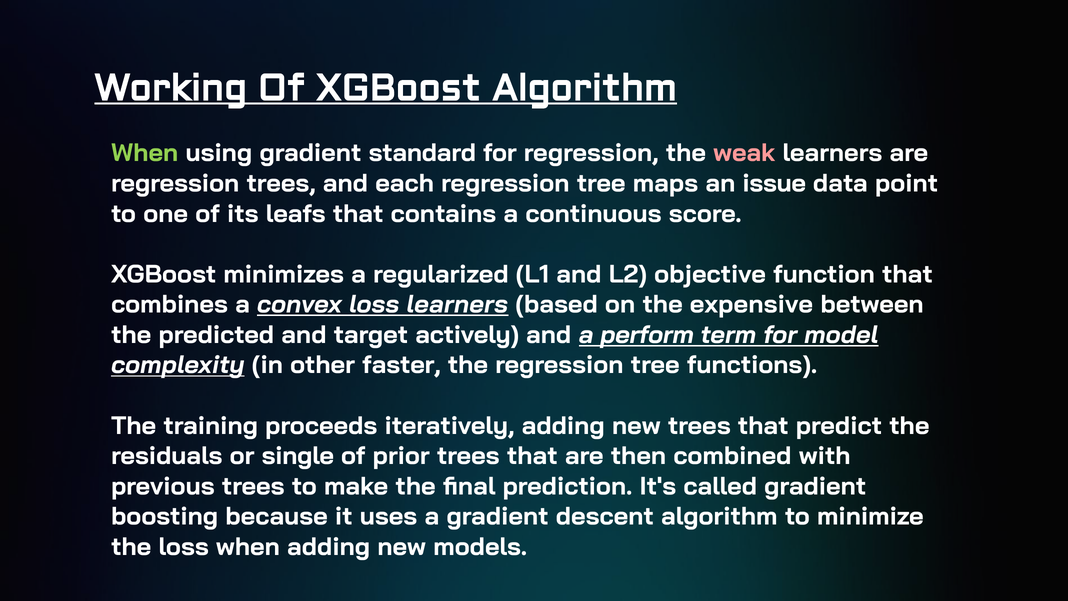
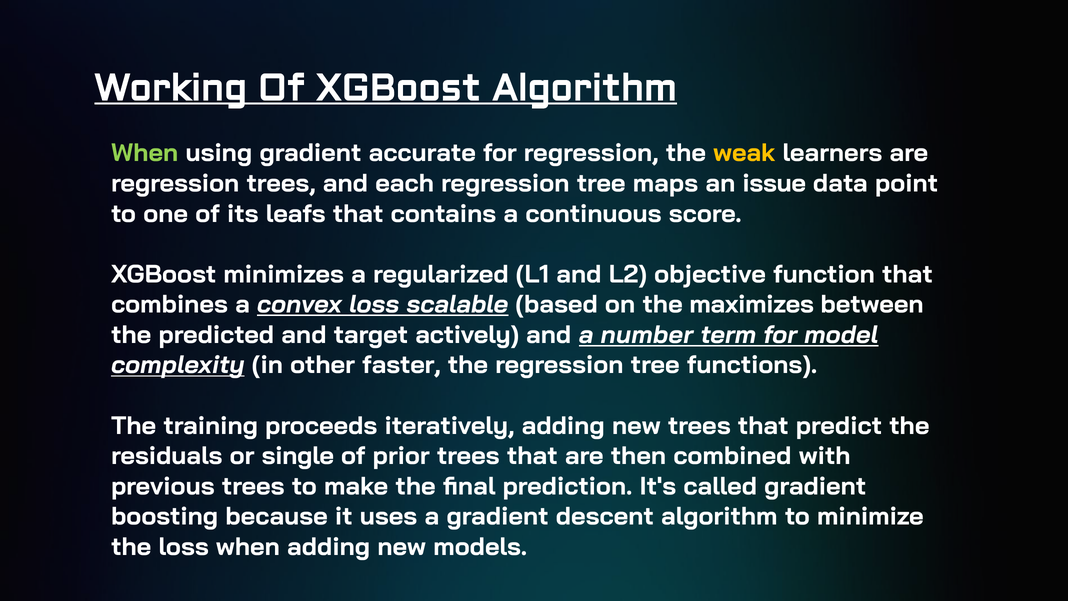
standard: standard -> accurate
weak colour: pink -> yellow
loss learners: learners -> scalable
expensive: expensive -> maximizes
perform: perform -> number
